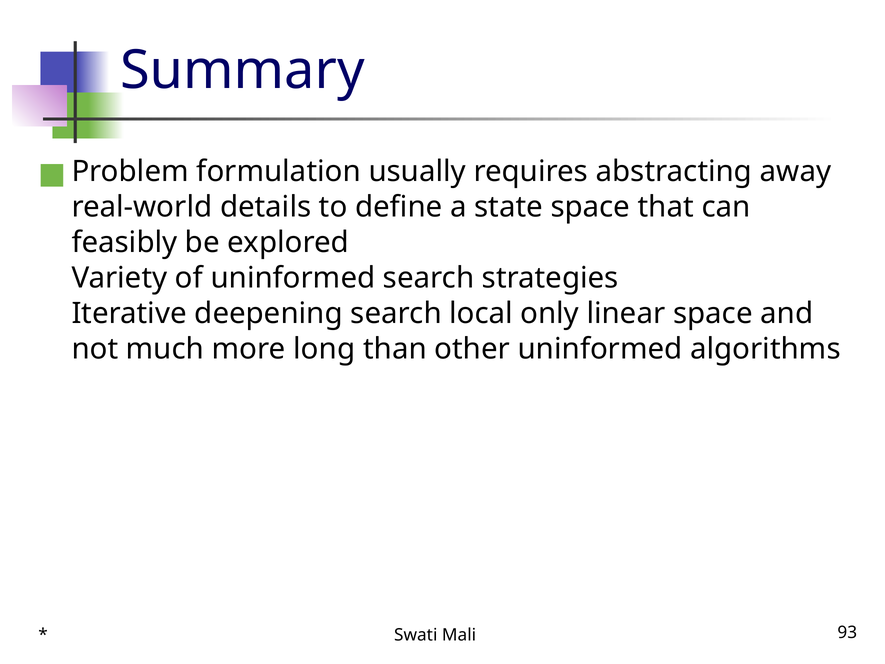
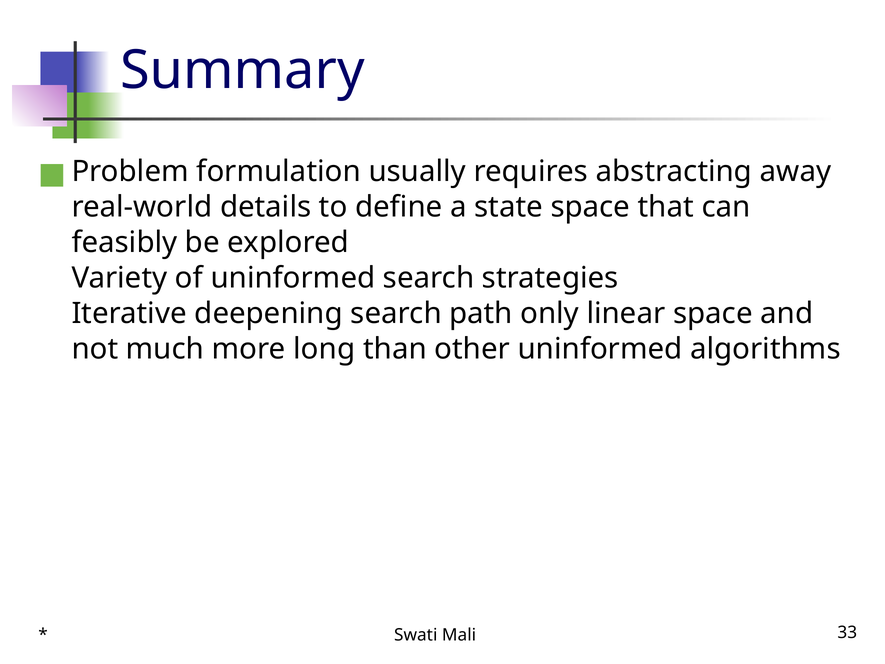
local: local -> path
93: 93 -> 33
